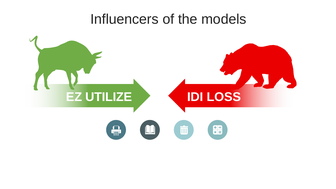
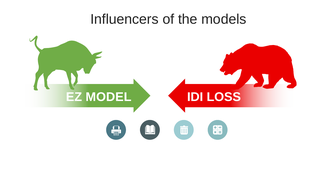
UTILIZE: UTILIZE -> MODEL
